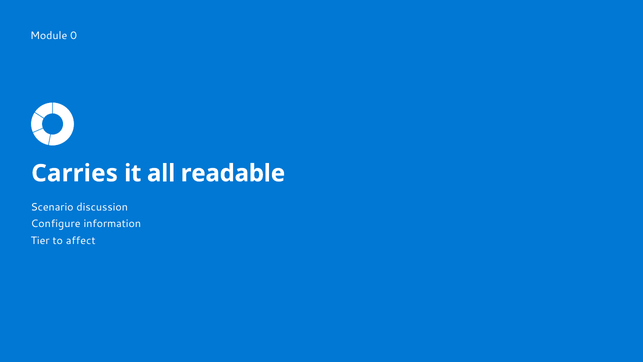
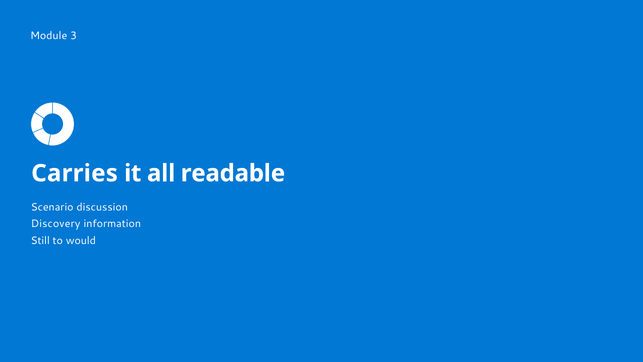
0: 0 -> 3
Configure: Configure -> Discovery
Tier: Tier -> Still
affect: affect -> would
